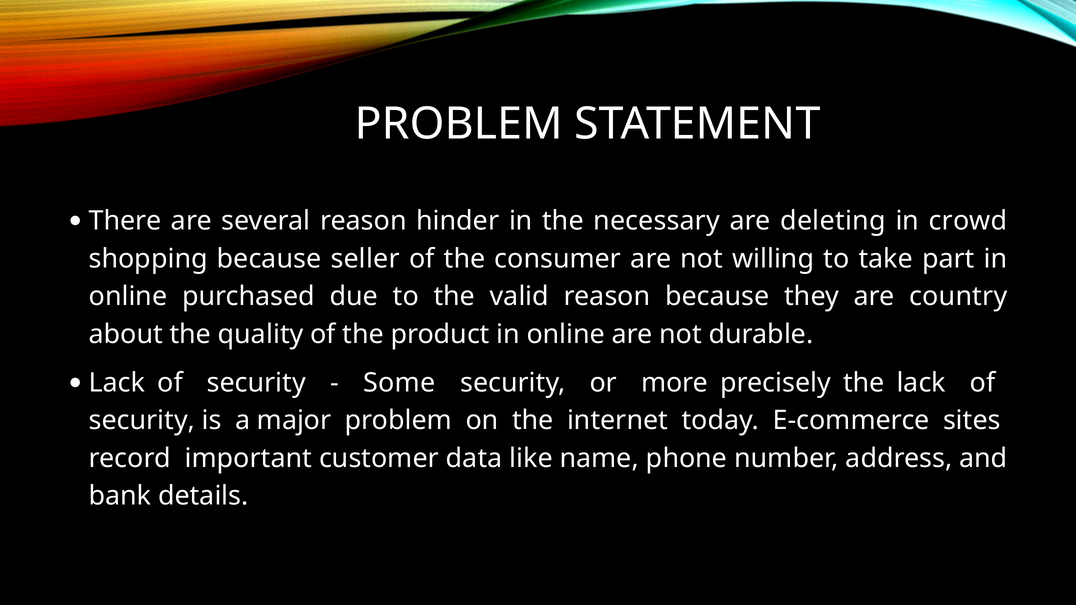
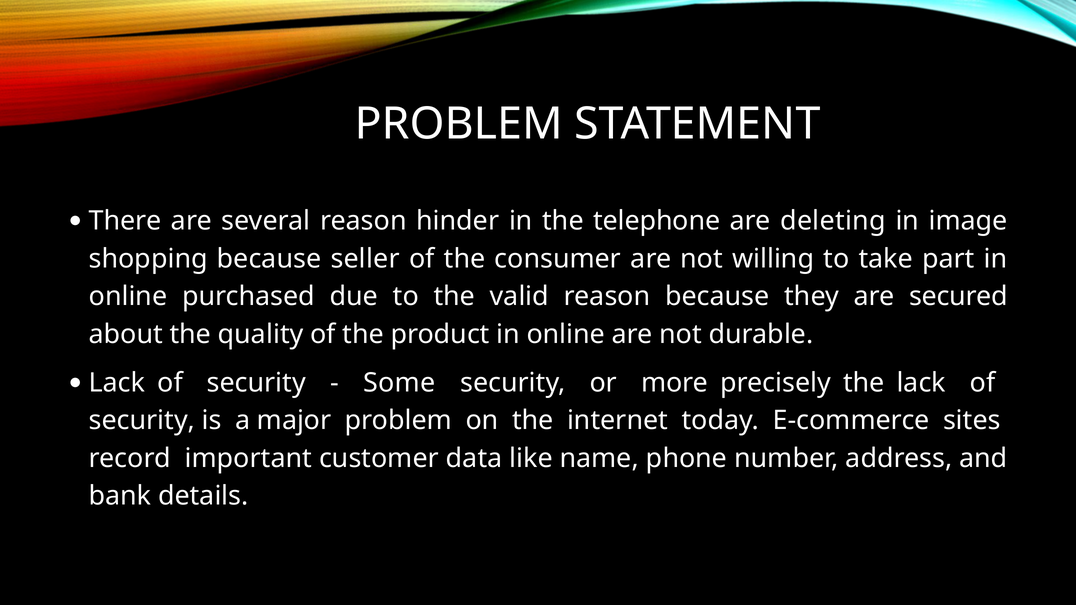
necessary: necessary -> telephone
crowd: crowd -> image
country: country -> secured
